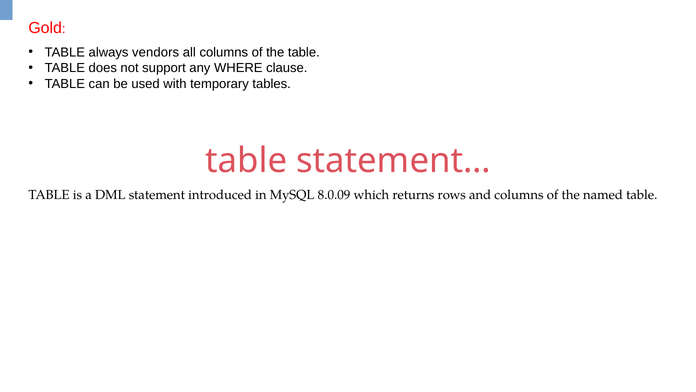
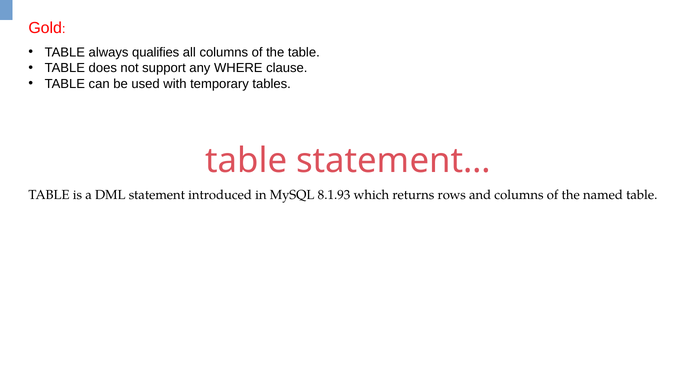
vendors: vendors -> qualifies
8.0.09: 8.0.09 -> 8.1.93
